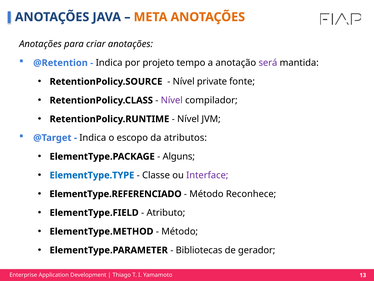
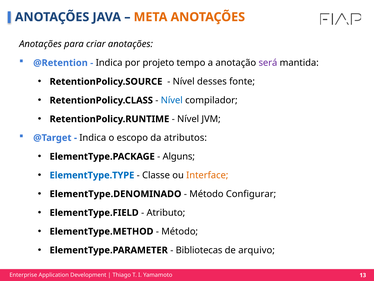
private: private -> desses
Nível at (172, 100) colour: purple -> blue
Interface colour: purple -> orange
ElementType.REFERENCIADO: ElementType.REFERENCIADO -> ElementType.DENOMINADO
Reconhece: Reconhece -> Configurar
gerador: gerador -> arquivo
